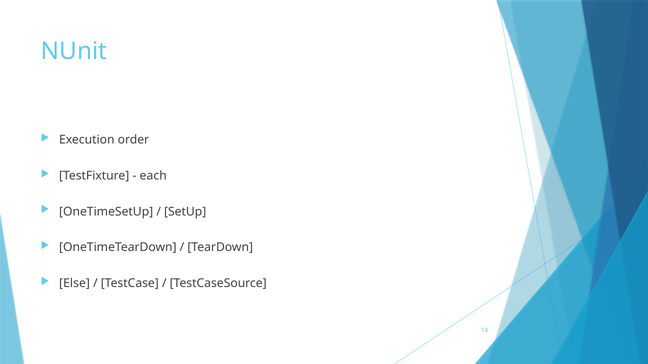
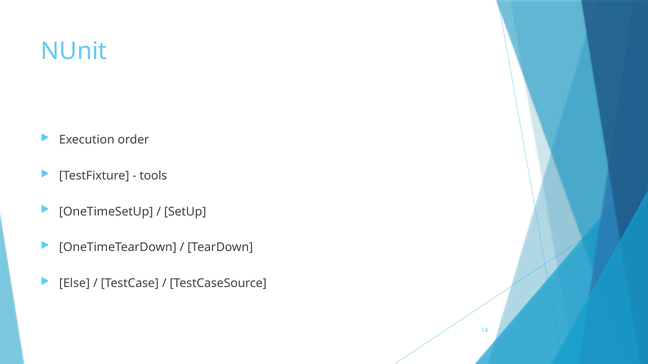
each: each -> tools
